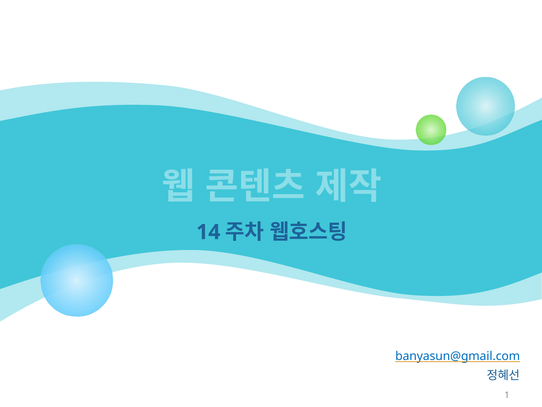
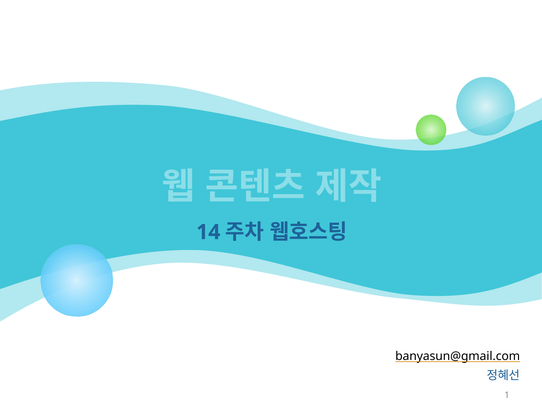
banyasun@gmail.com colour: blue -> black
